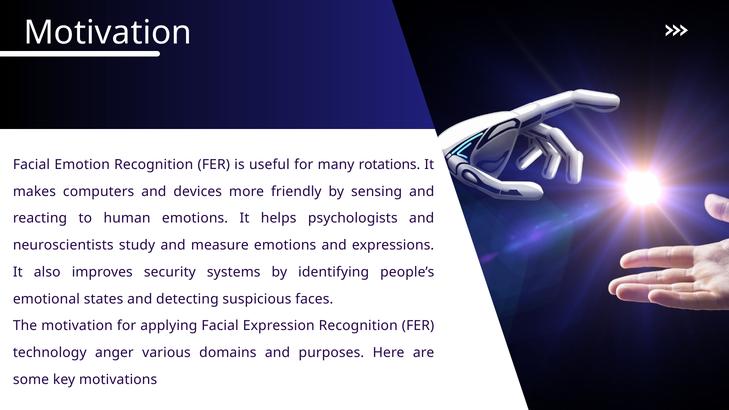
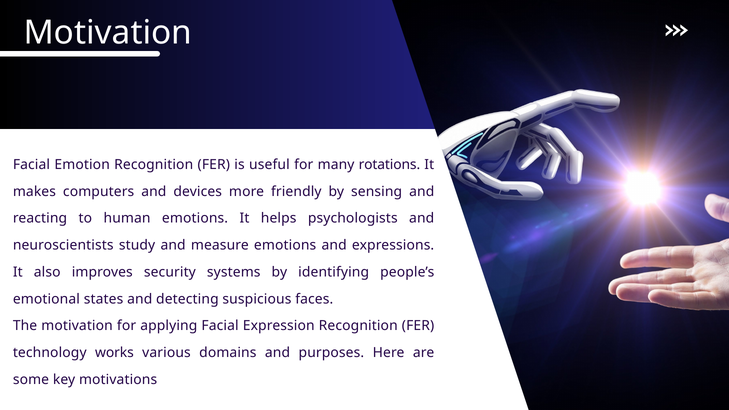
anger: anger -> works
